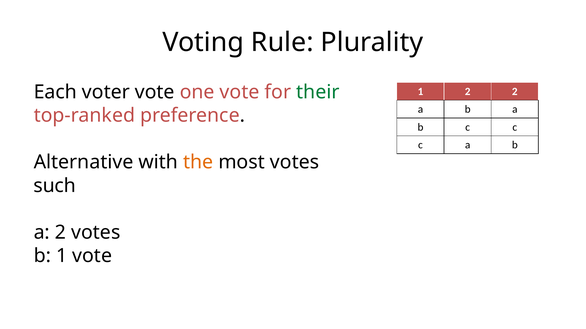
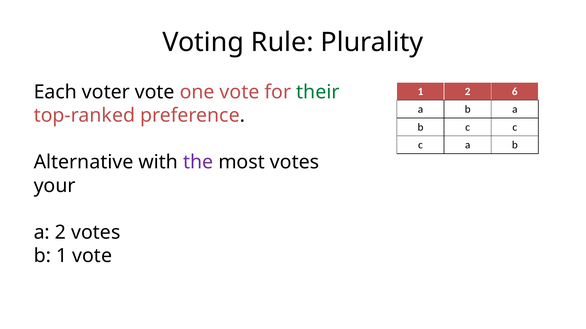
2 2: 2 -> 6
the colour: orange -> purple
such: such -> your
